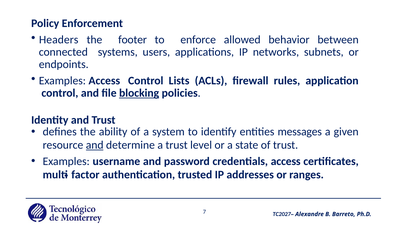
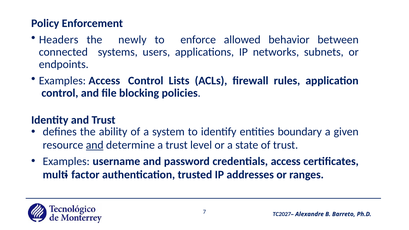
footer: footer -> newly
blocking underline: present -> none
messages: messages -> boundary
